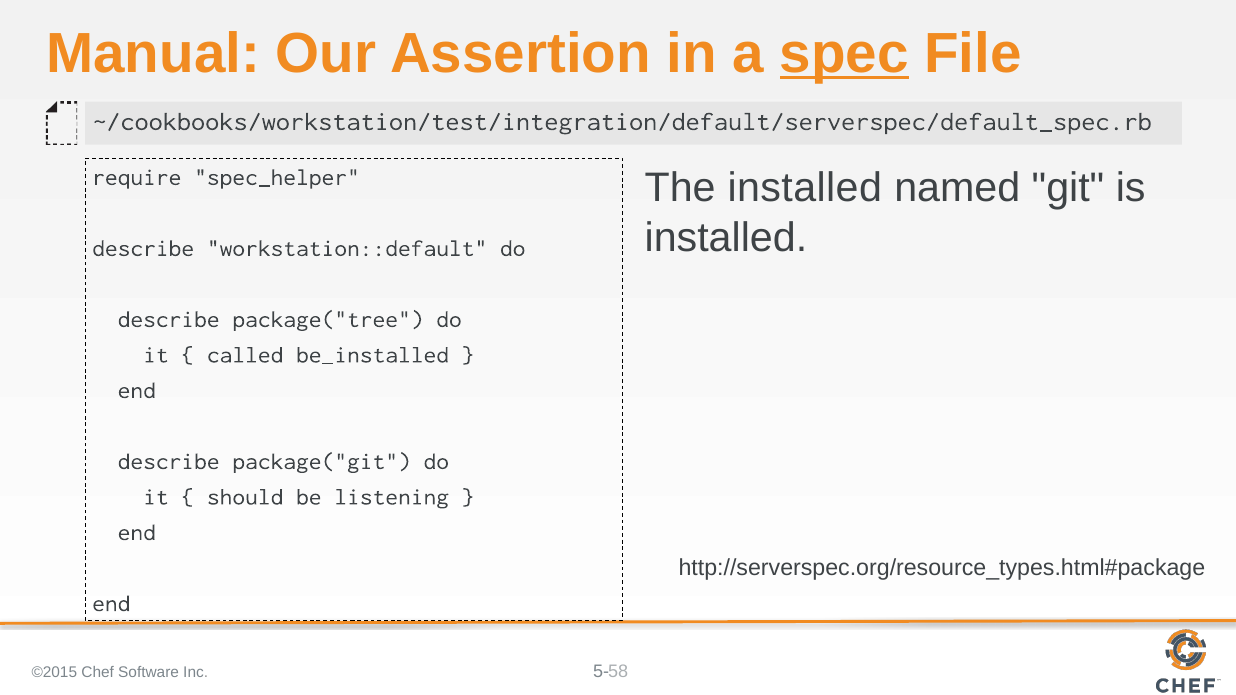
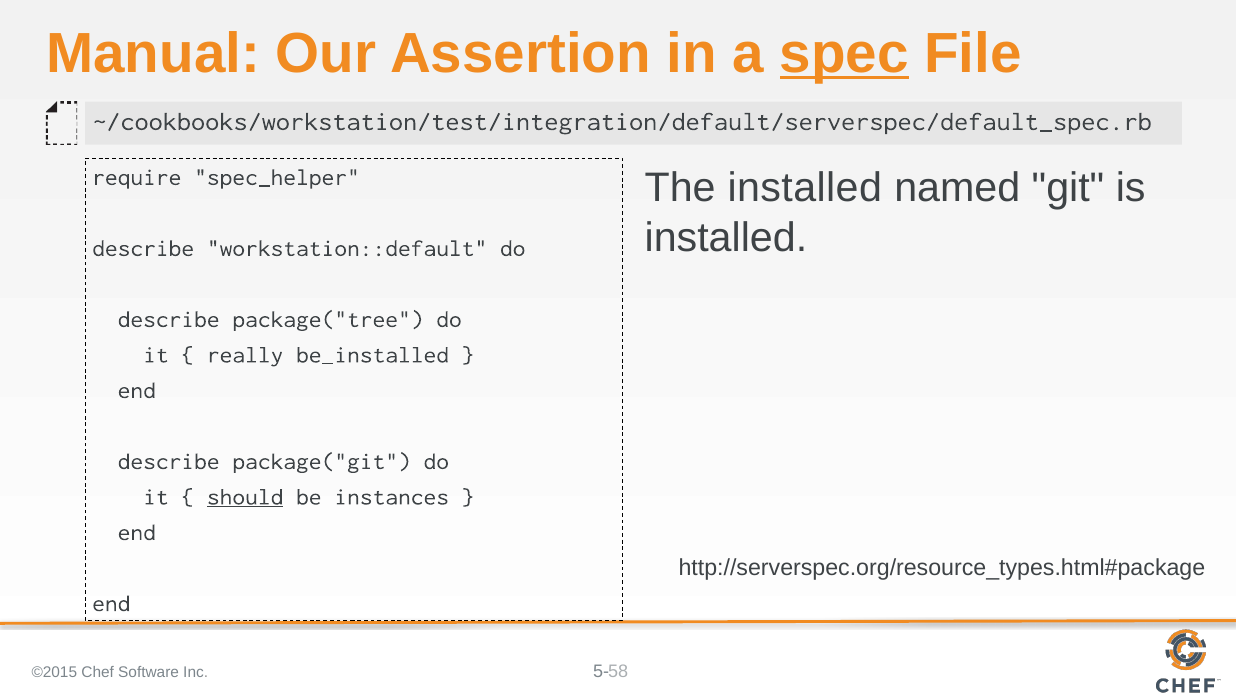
called: called -> really
should underline: none -> present
listening: listening -> instances
